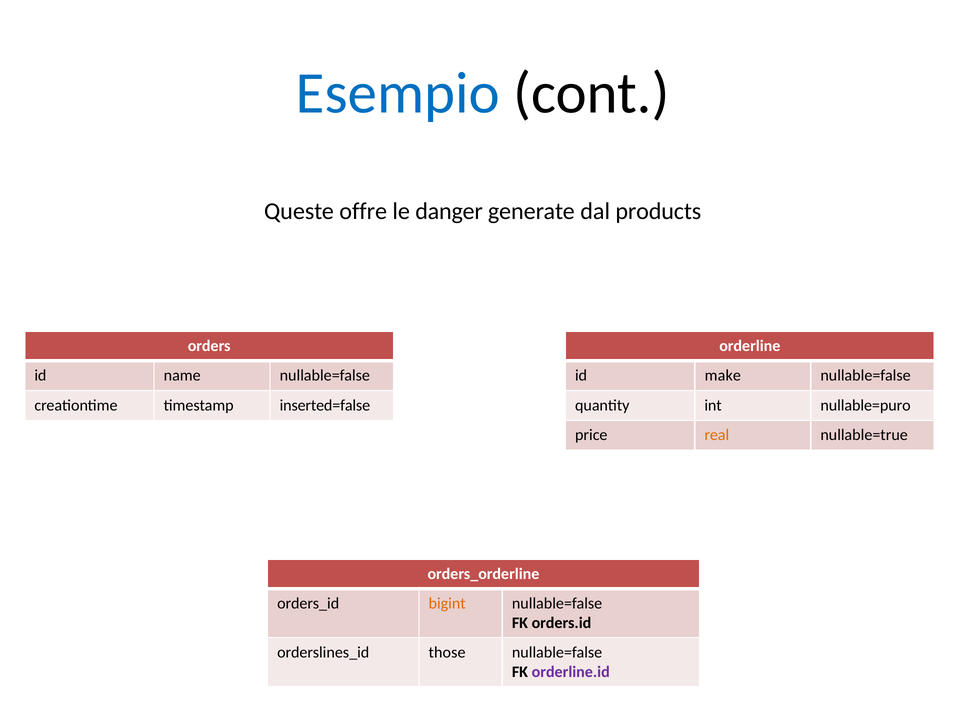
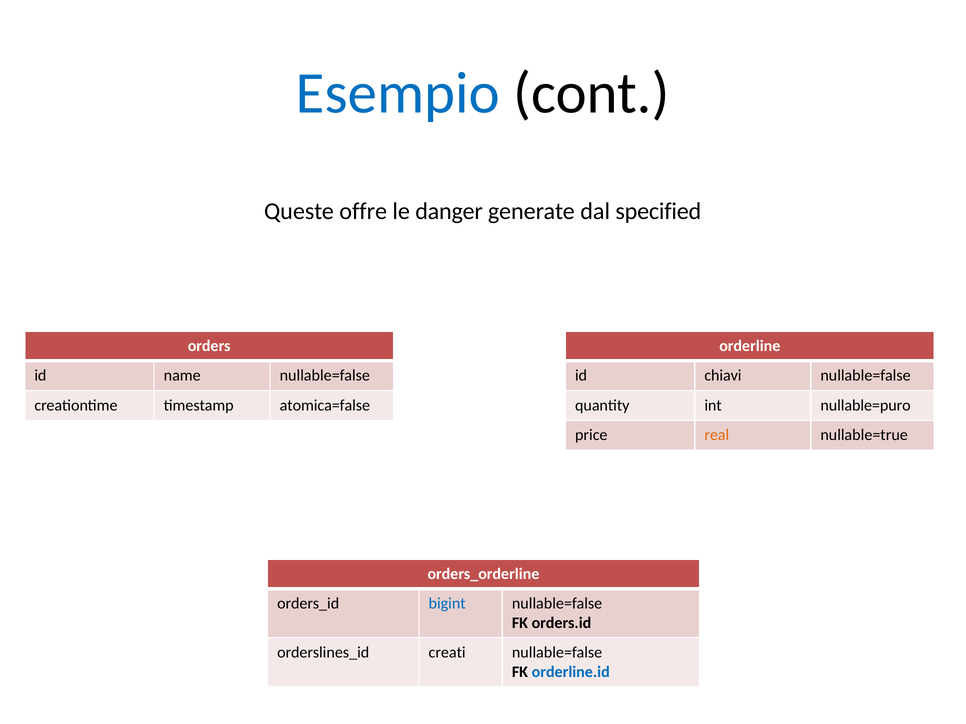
products: products -> specified
make: make -> chiavi
inserted=false: inserted=false -> atomica=false
bigint colour: orange -> blue
those: those -> creati
orderline.id colour: purple -> blue
